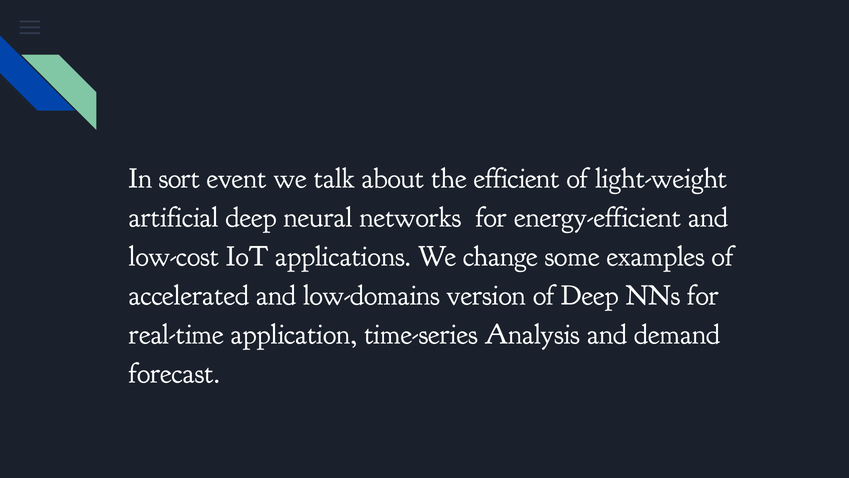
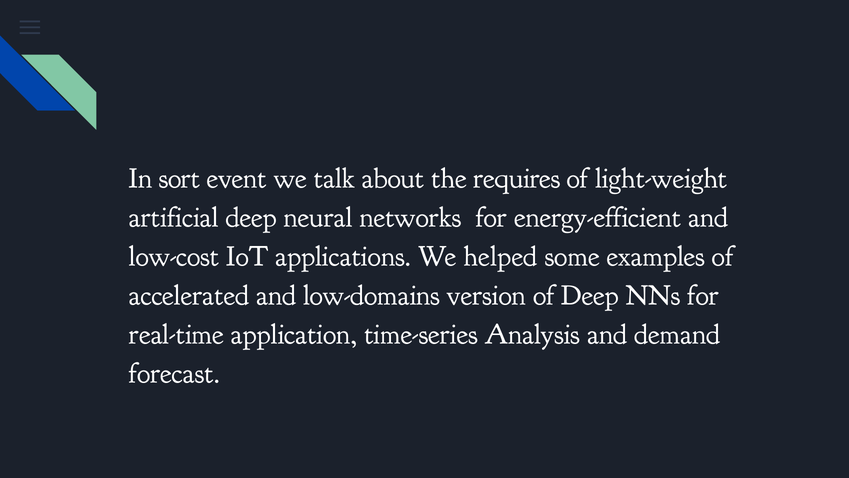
efficient: efficient -> requires
change: change -> helped
